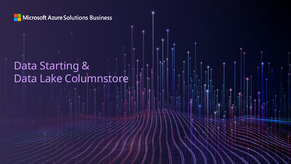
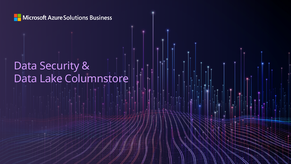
Starting: Starting -> Security
